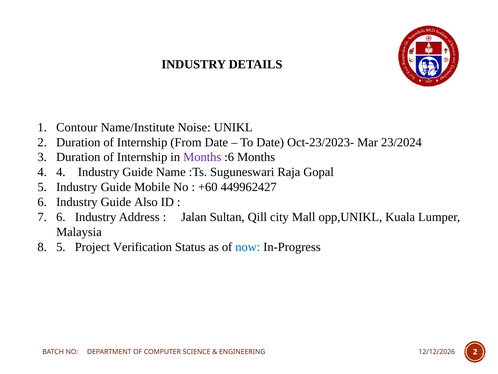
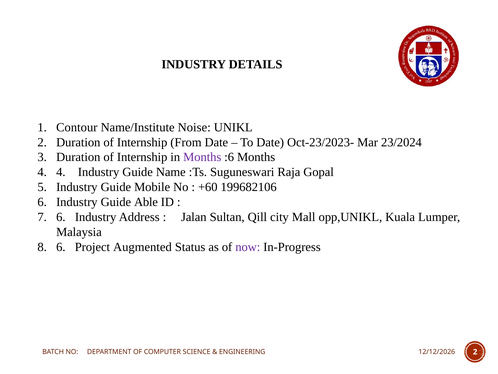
449962427: 449962427 -> 199682106
Also: Also -> Able
5 at (61, 247): 5 -> 6
Verification: Verification -> Augmented
now colour: blue -> purple
